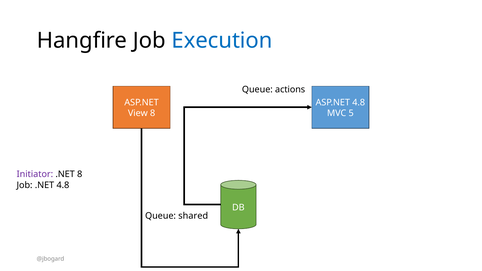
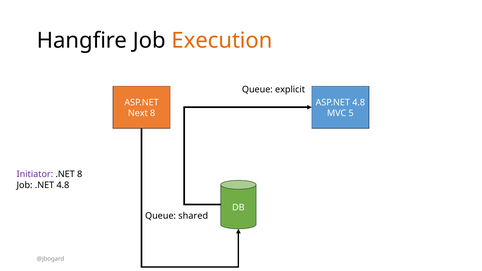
Execution colour: blue -> orange
actions: actions -> explicit
View: View -> Next
